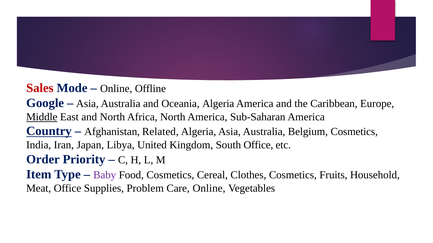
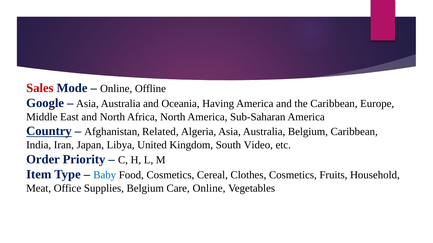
Oceania Algeria: Algeria -> Having
Middle underline: present -> none
Belgium Cosmetics: Cosmetics -> Caribbean
South Office: Office -> Video
Baby colour: purple -> blue
Supplies Problem: Problem -> Belgium
